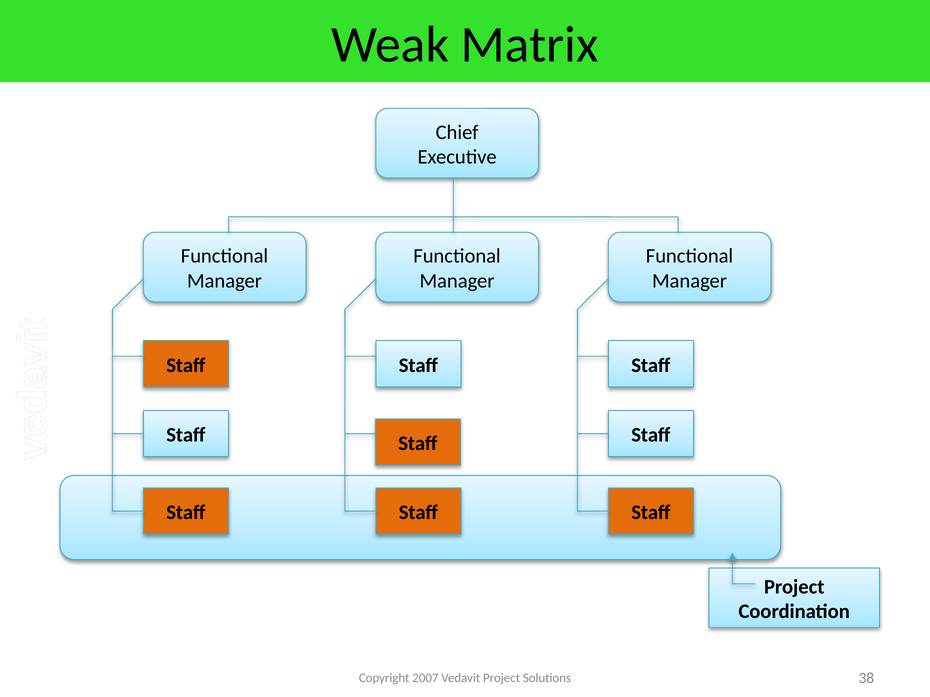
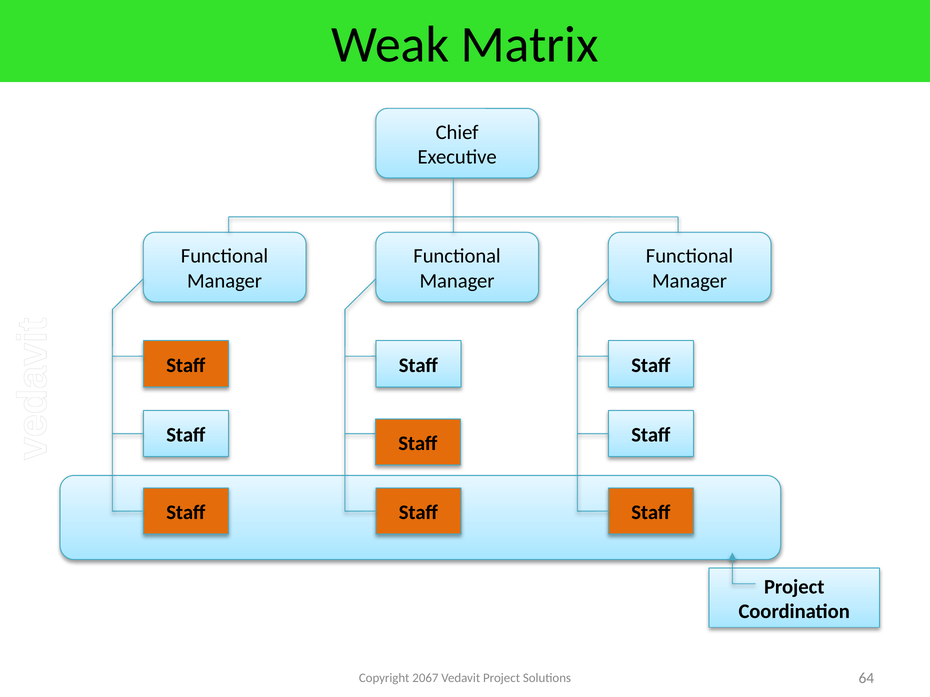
2007: 2007 -> 2067
38: 38 -> 64
